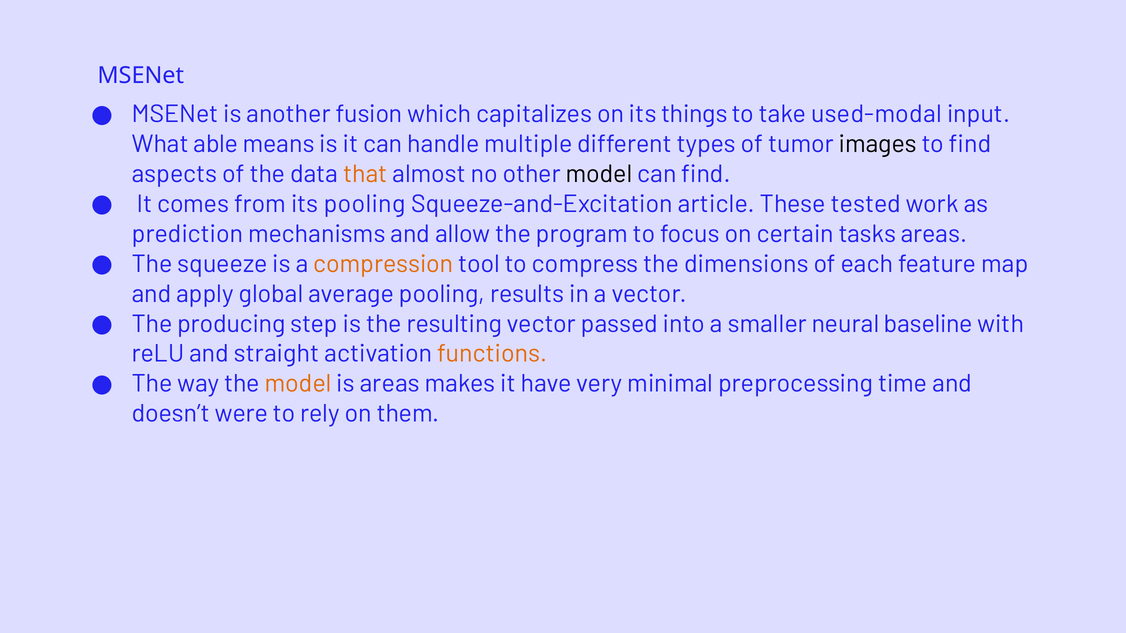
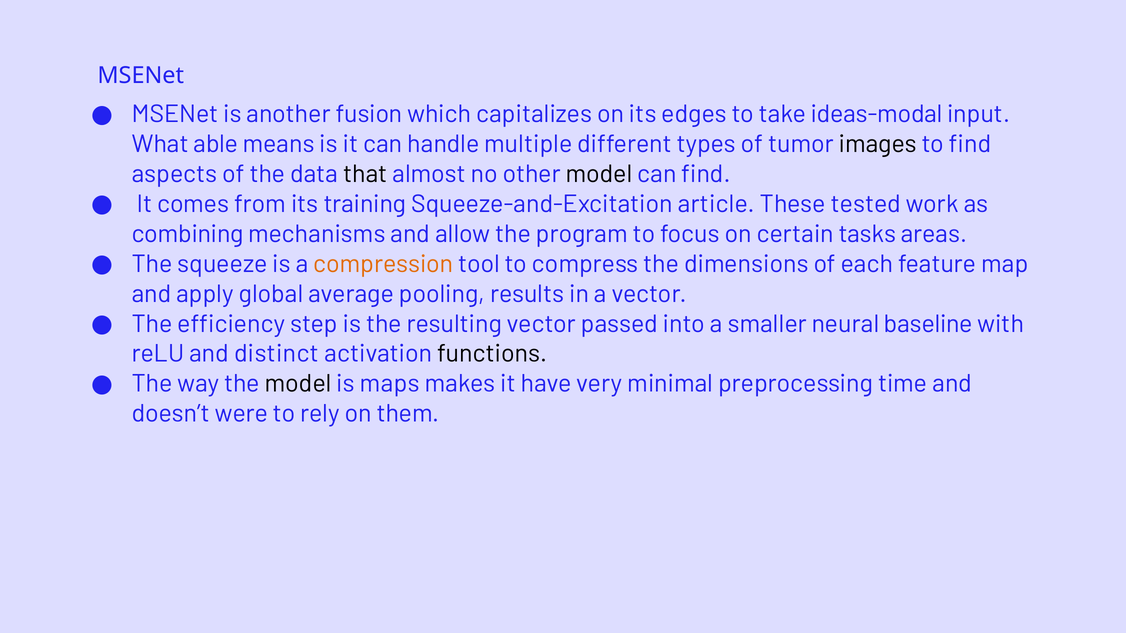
things: things -> edges
used-modal: used-modal -> ideas-modal
that colour: orange -> black
its pooling: pooling -> training
prediction: prediction -> combining
producing: producing -> efficiency
straight: straight -> distinct
functions colour: orange -> black
model at (298, 384) colour: orange -> black
is areas: areas -> maps
